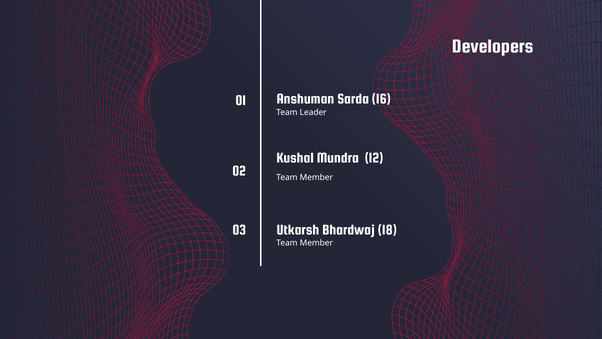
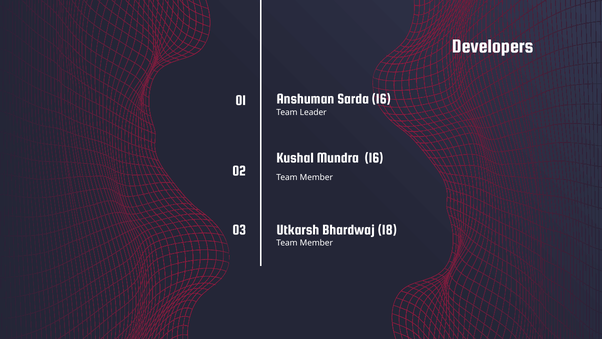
Mundra 12: 12 -> 16
